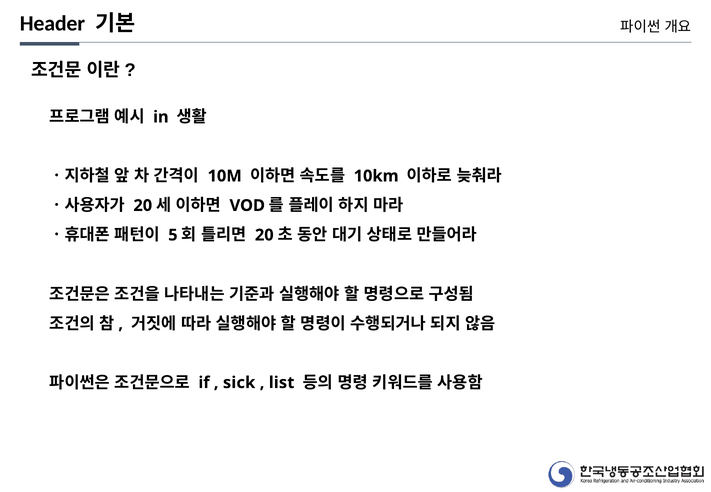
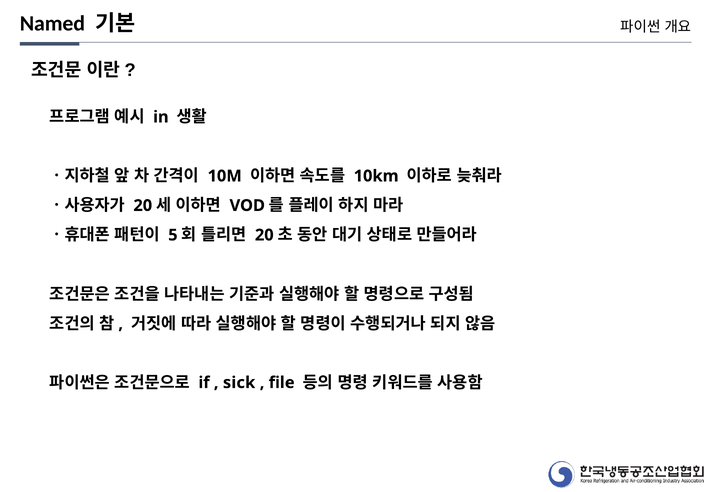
Header: Header -> Named
list: list -> file
